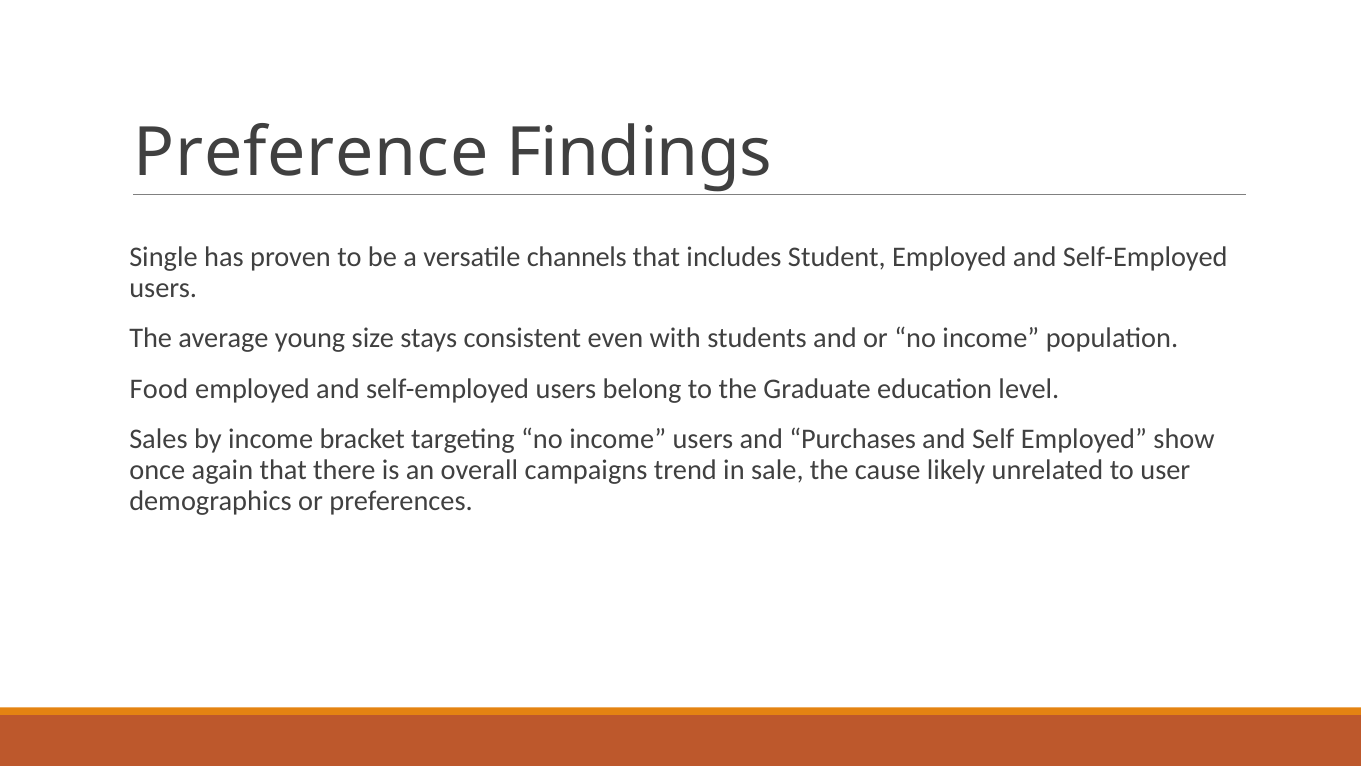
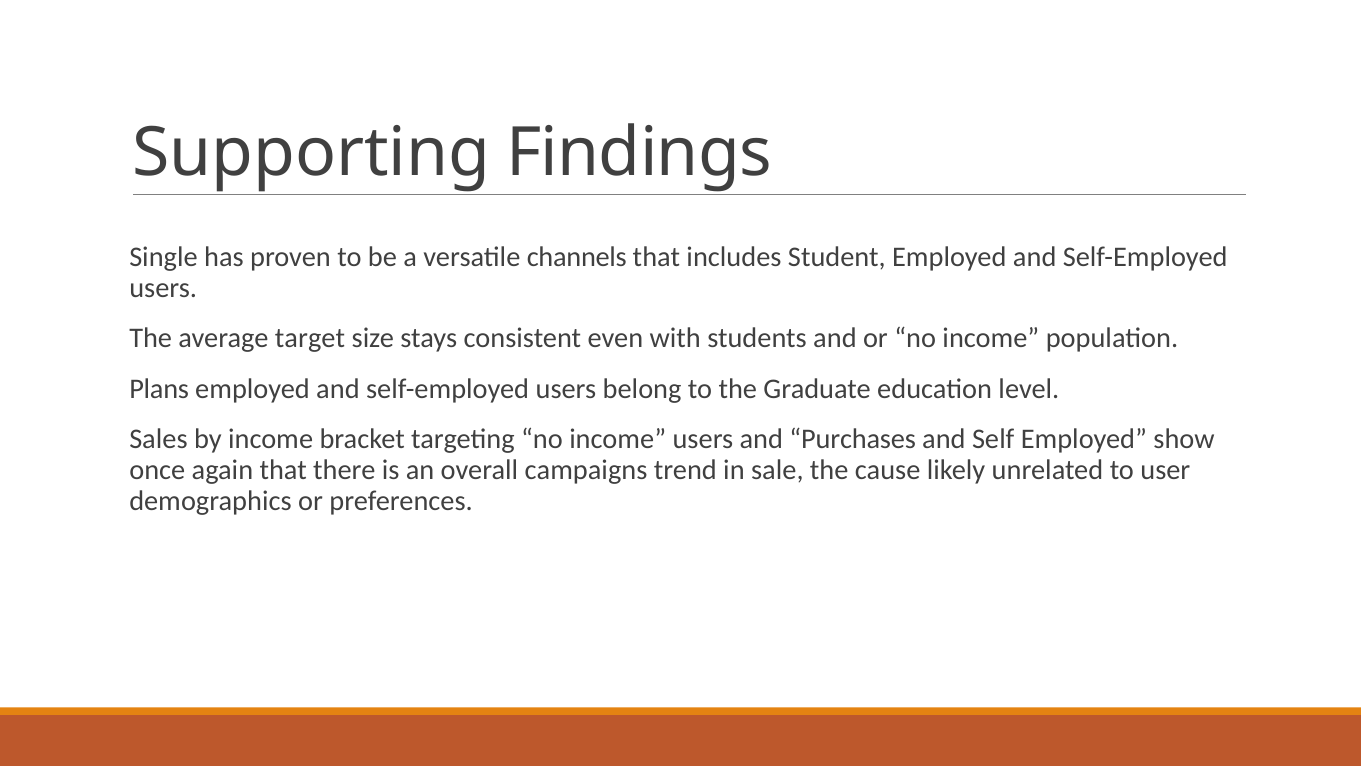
Preference: Preference -> Supporting
young: young -> target
Food: Food -> Plans
